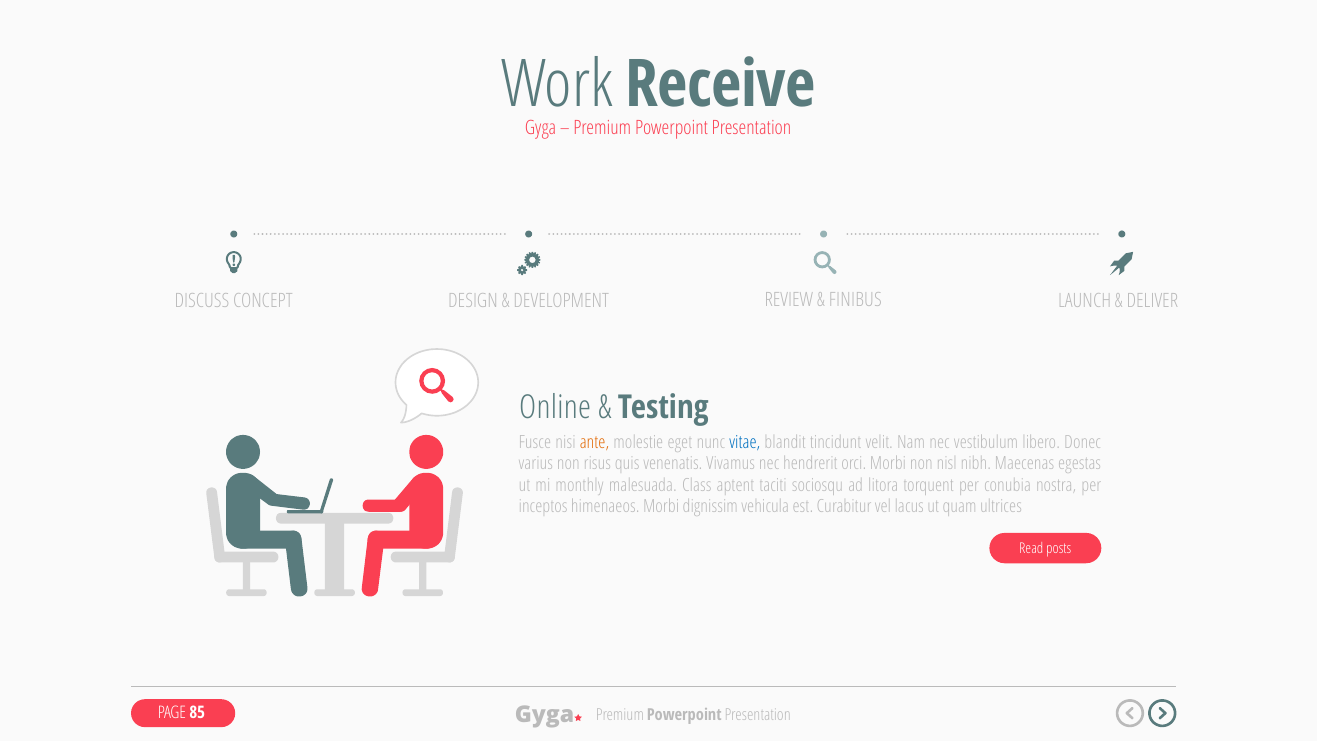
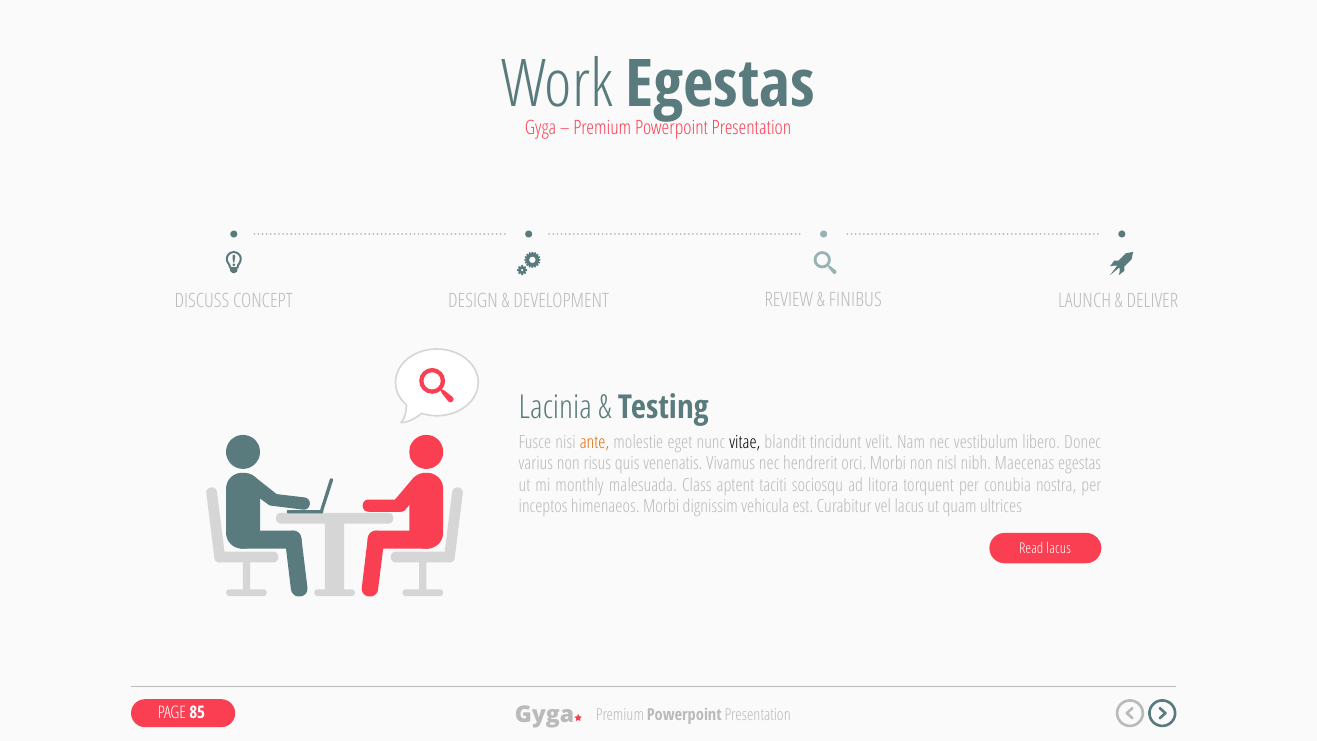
Work Receive: Receive -> Egestas
Online: Online -> Lacinia
vitae colour: blue -> black
Read posts: posts -> lacus
